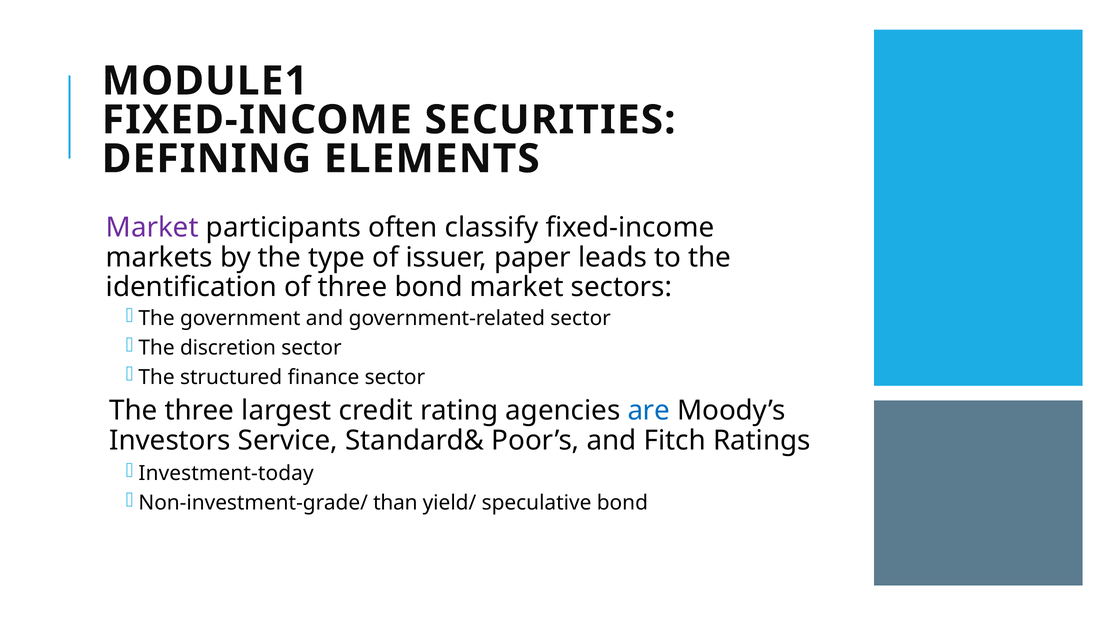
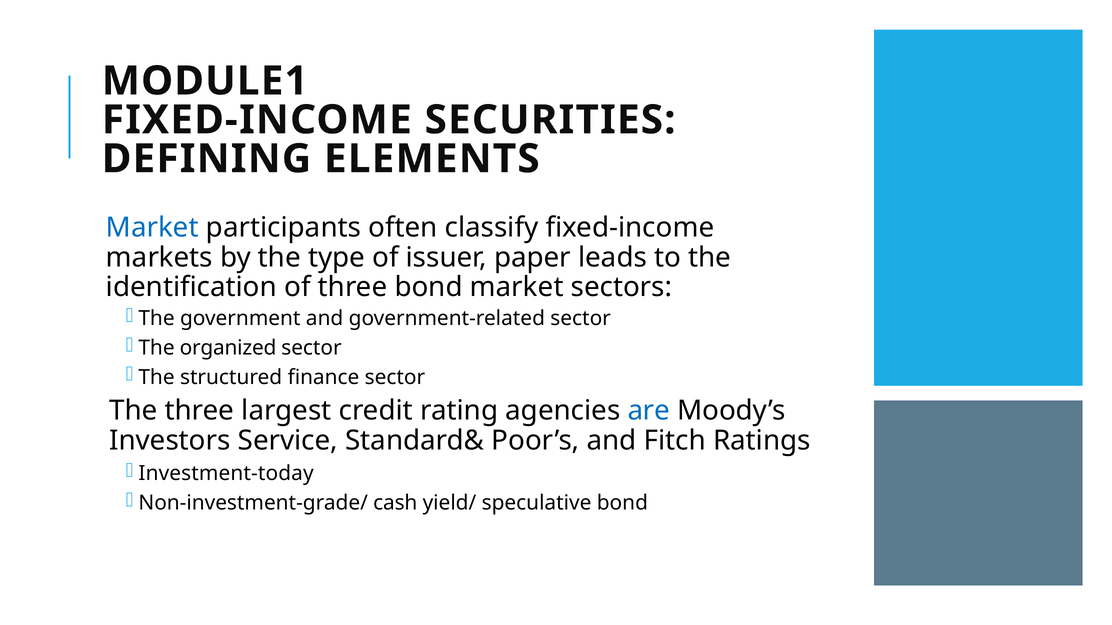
Market at (152, 228) colour: purple -> blue
discretion: discretion -> organized
than: than -> cash
